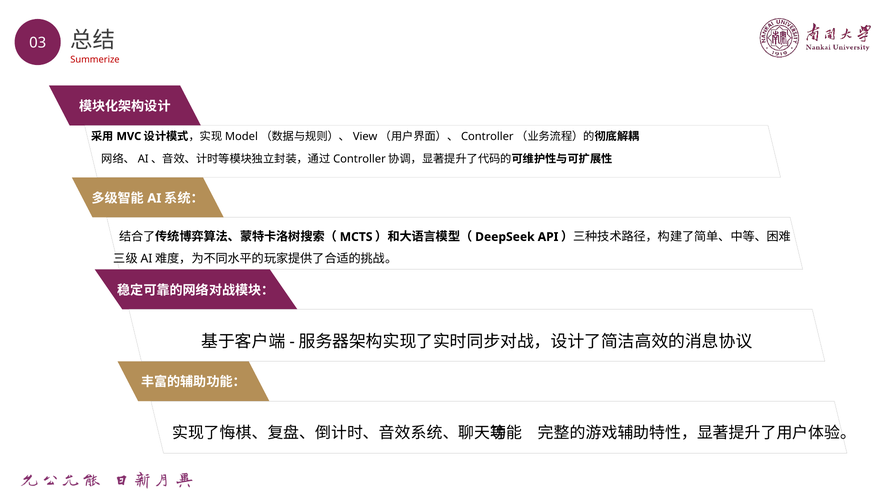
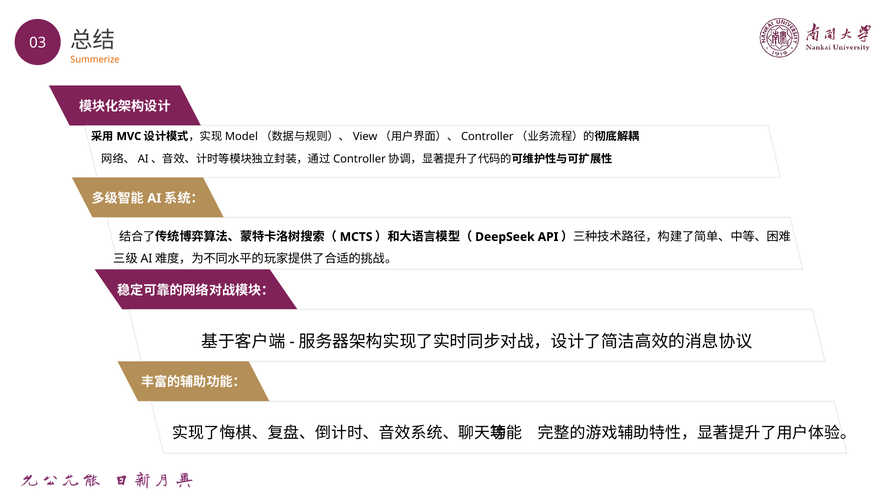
Summerize colour: red -> orange
